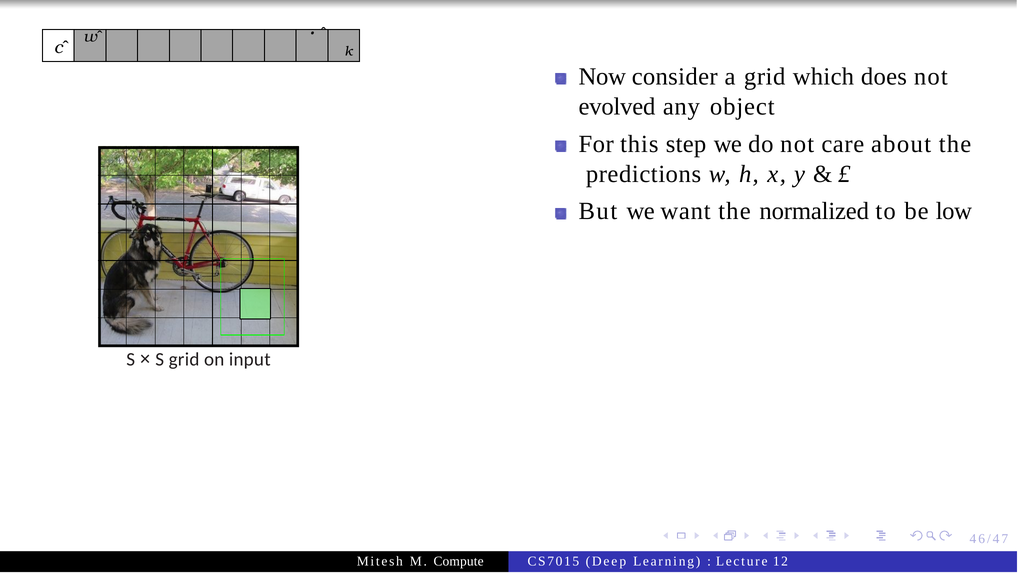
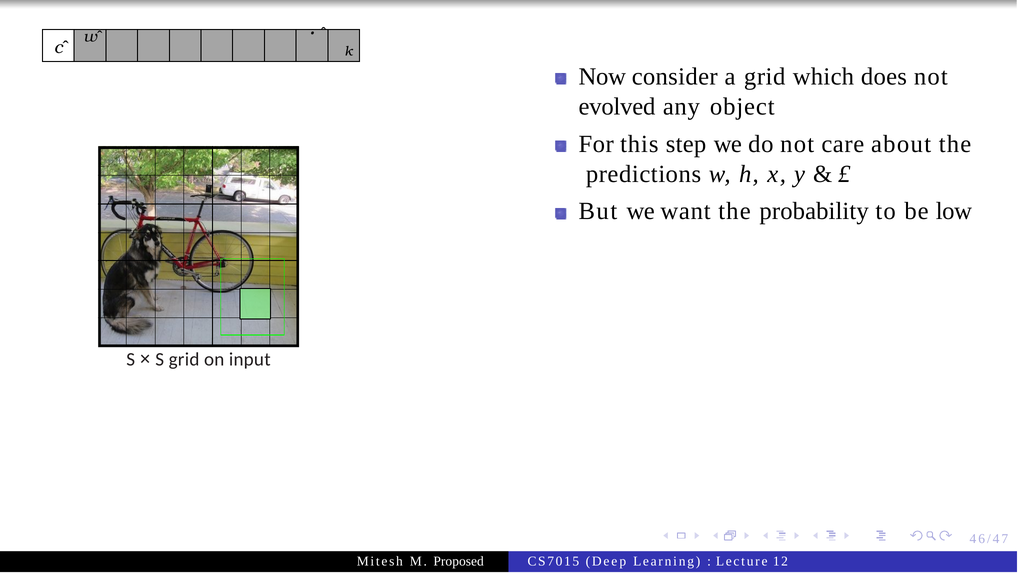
normalized: normalized -> probability
Compute: Compute -> Proposed
